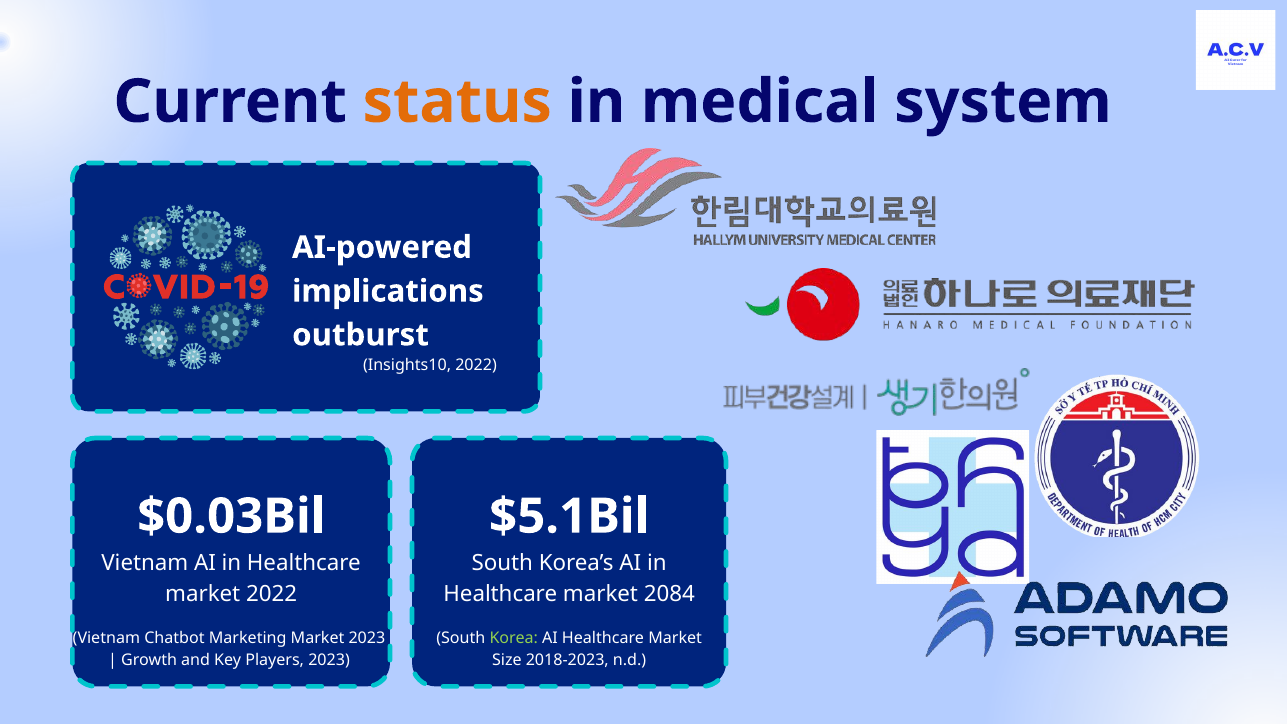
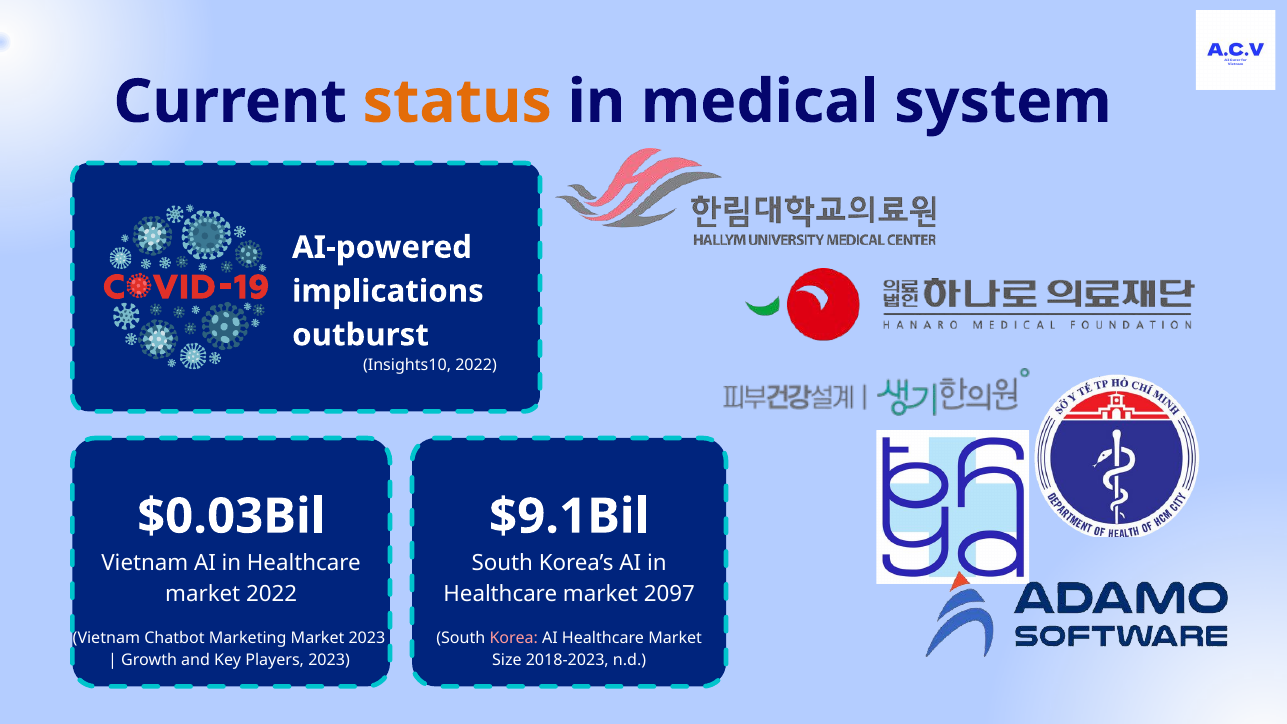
$5.1Bil: $5.1Bil -> $9.1Bil
2084: 2084 -> 2097
Korea colour: light green -> pink
